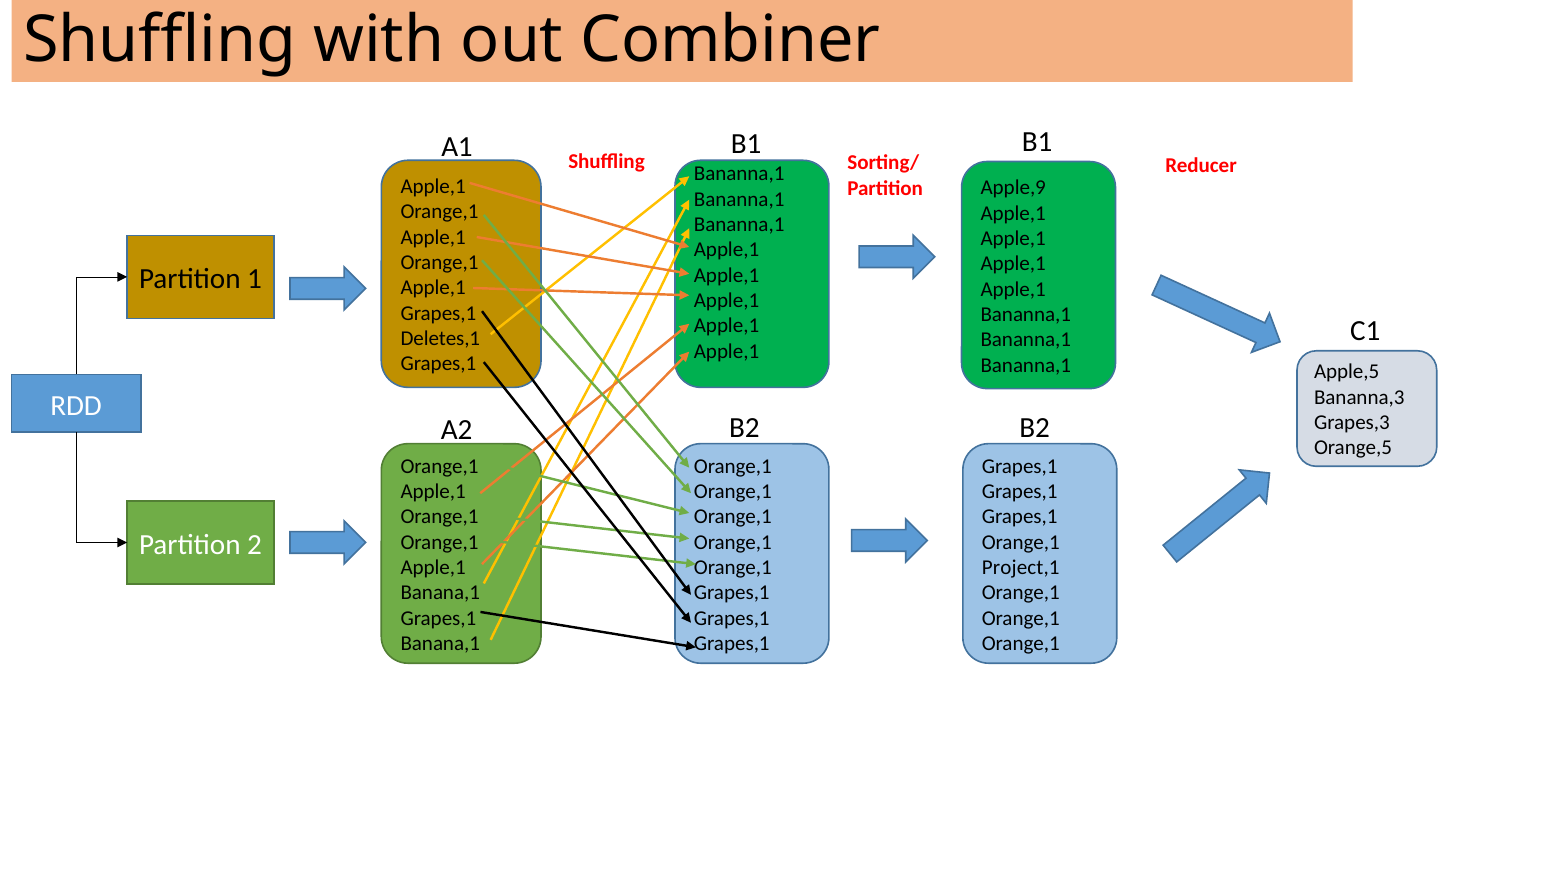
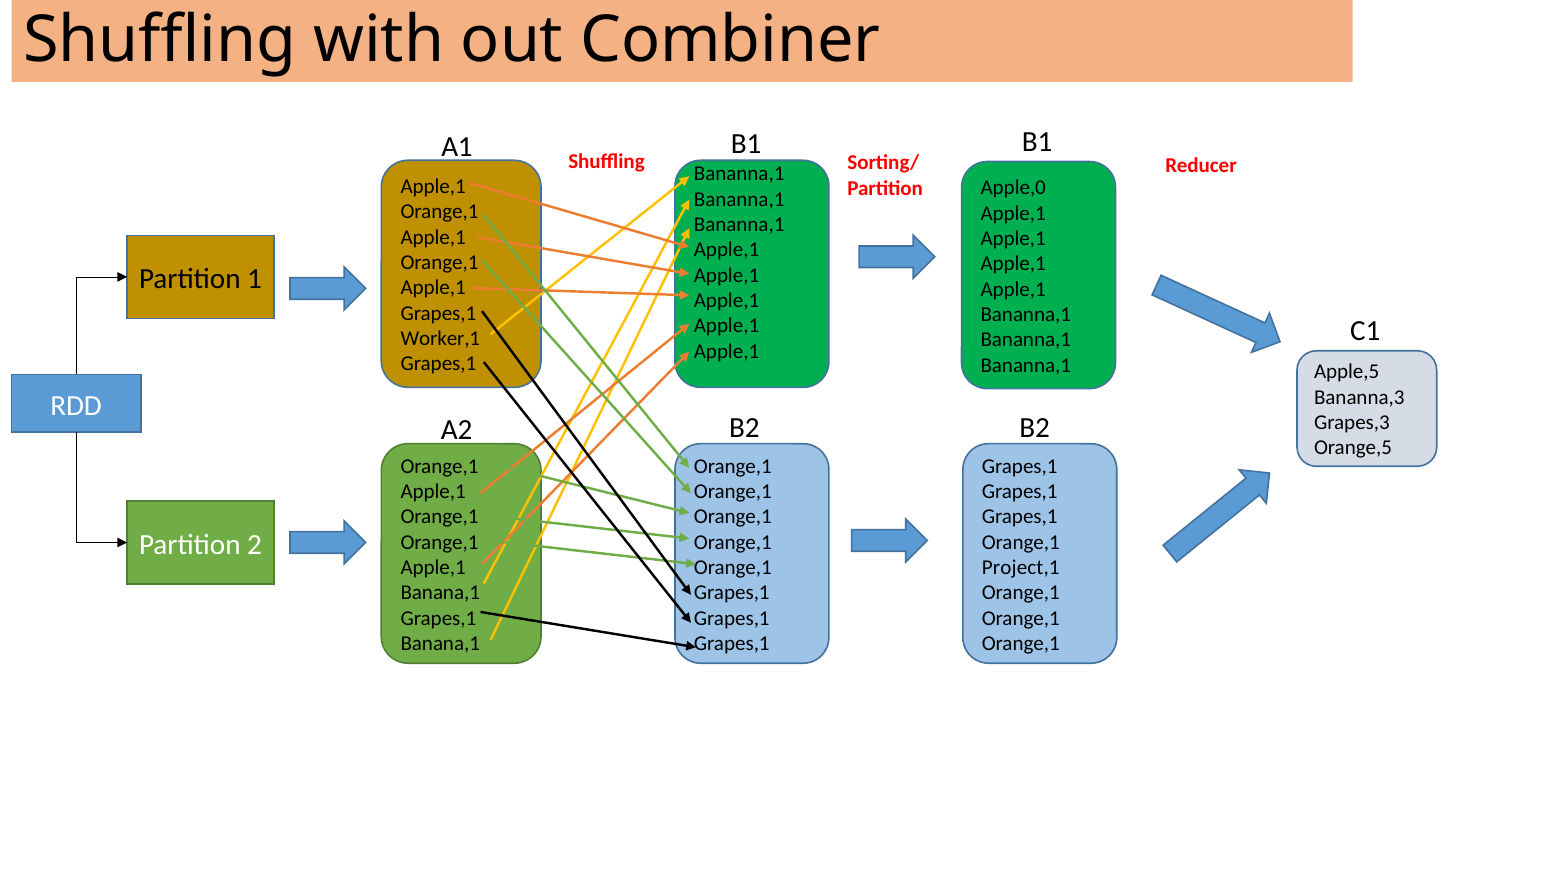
Apple,9: Apple,9 -> Apple,0
Deletes,1: Deletes,1 -> Worker,1
